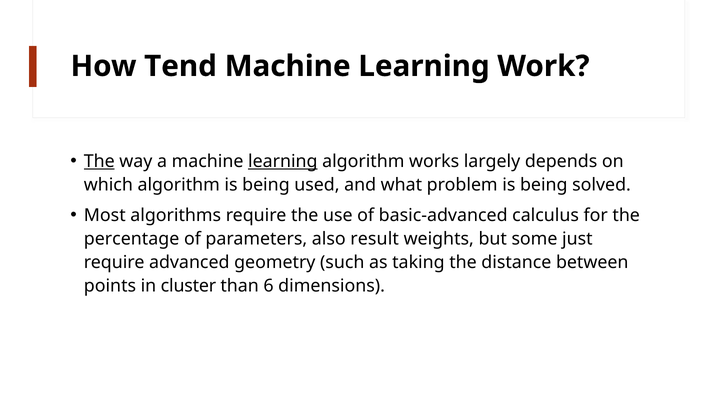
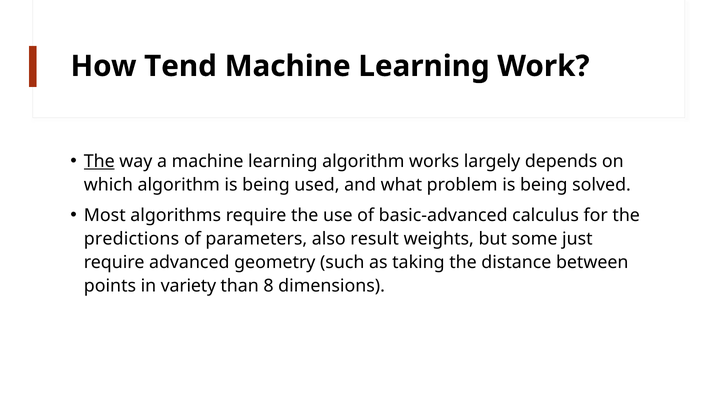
learning at (283, 161) underline: present -> none
percentage: percentage -> predictions
cluster: cluster -> variety
6: 6 -> 8
